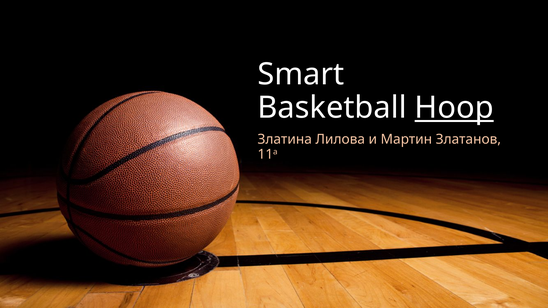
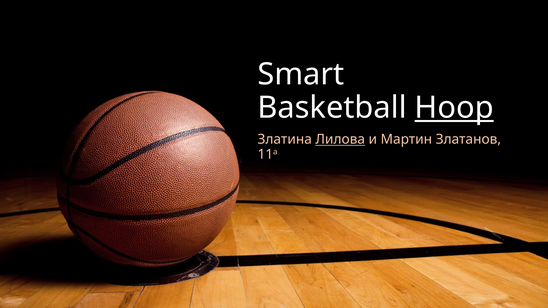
Лилова underline: none -> present
